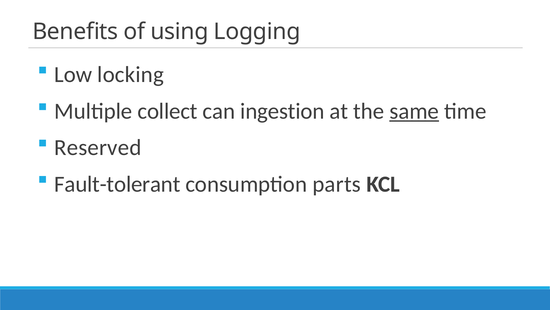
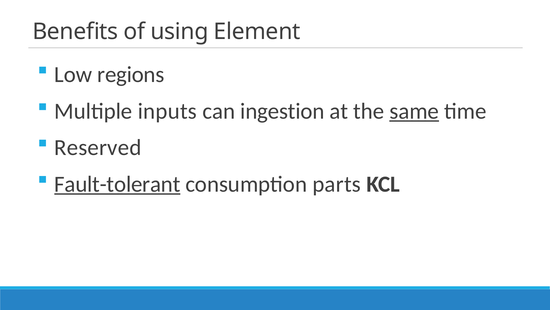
Logging: Logging -> Element
locking: locking -> regions
collect: collect -> inputs
Fault-tolerant underline: none -> present
